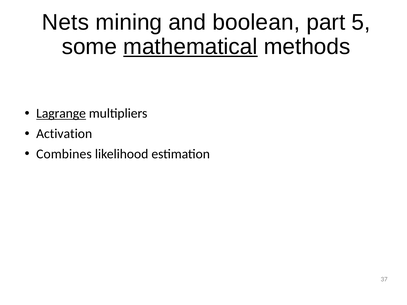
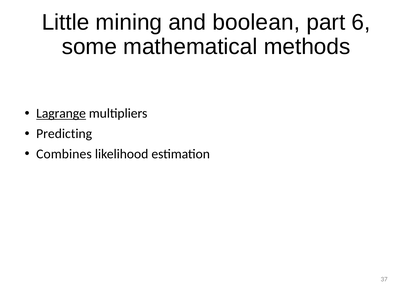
Nets: Nets -> Little
5: 5 -> 6
mathematical underline: present -> none
Activation: Activation -> Predicting
